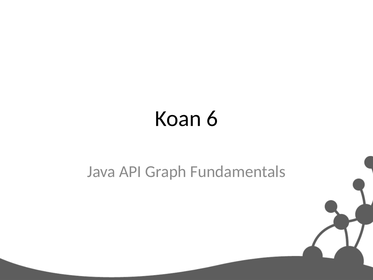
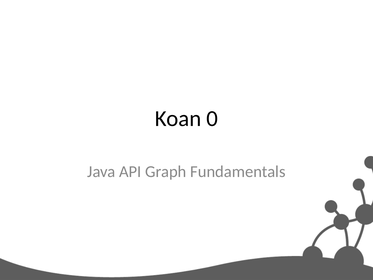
6: 6 -> 0
